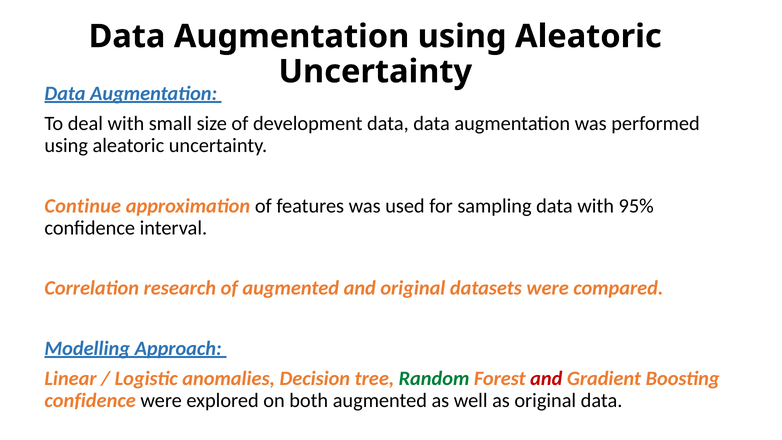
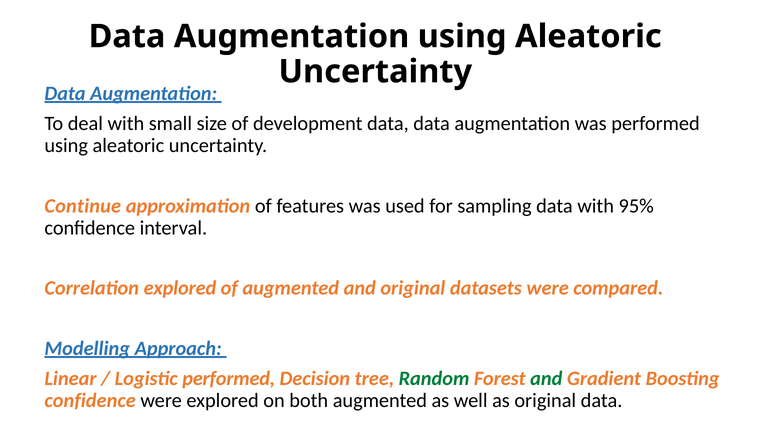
Correlation research: research -> explored
Logistic anomalies: anomalies -> performed
and at (546, 378) colour: red -> green
